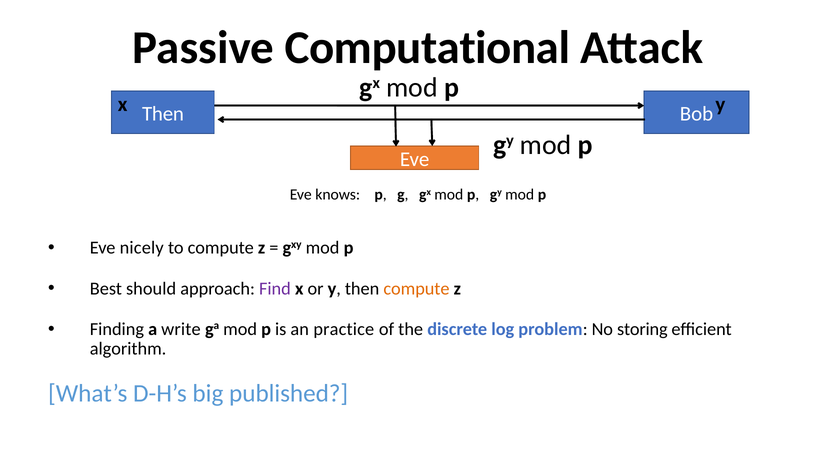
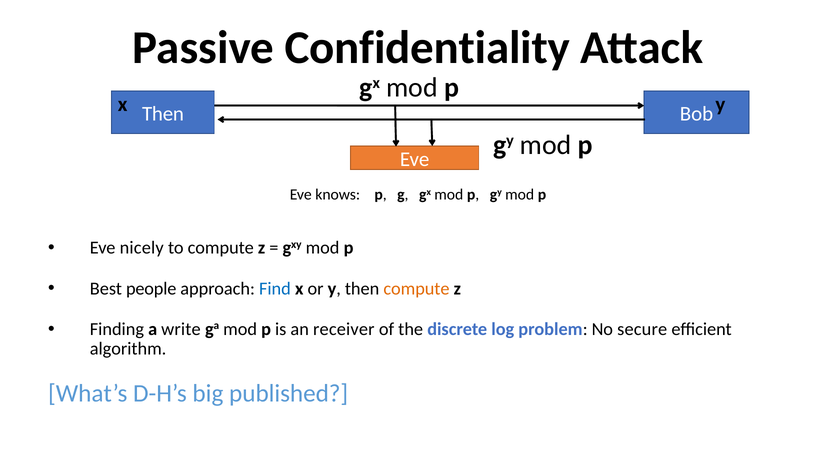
Computational: Computational -> Confidentiality
should: should -> people
Find colour: purple -> blue
practice: practice -> receiver
storing: storing -> secure
